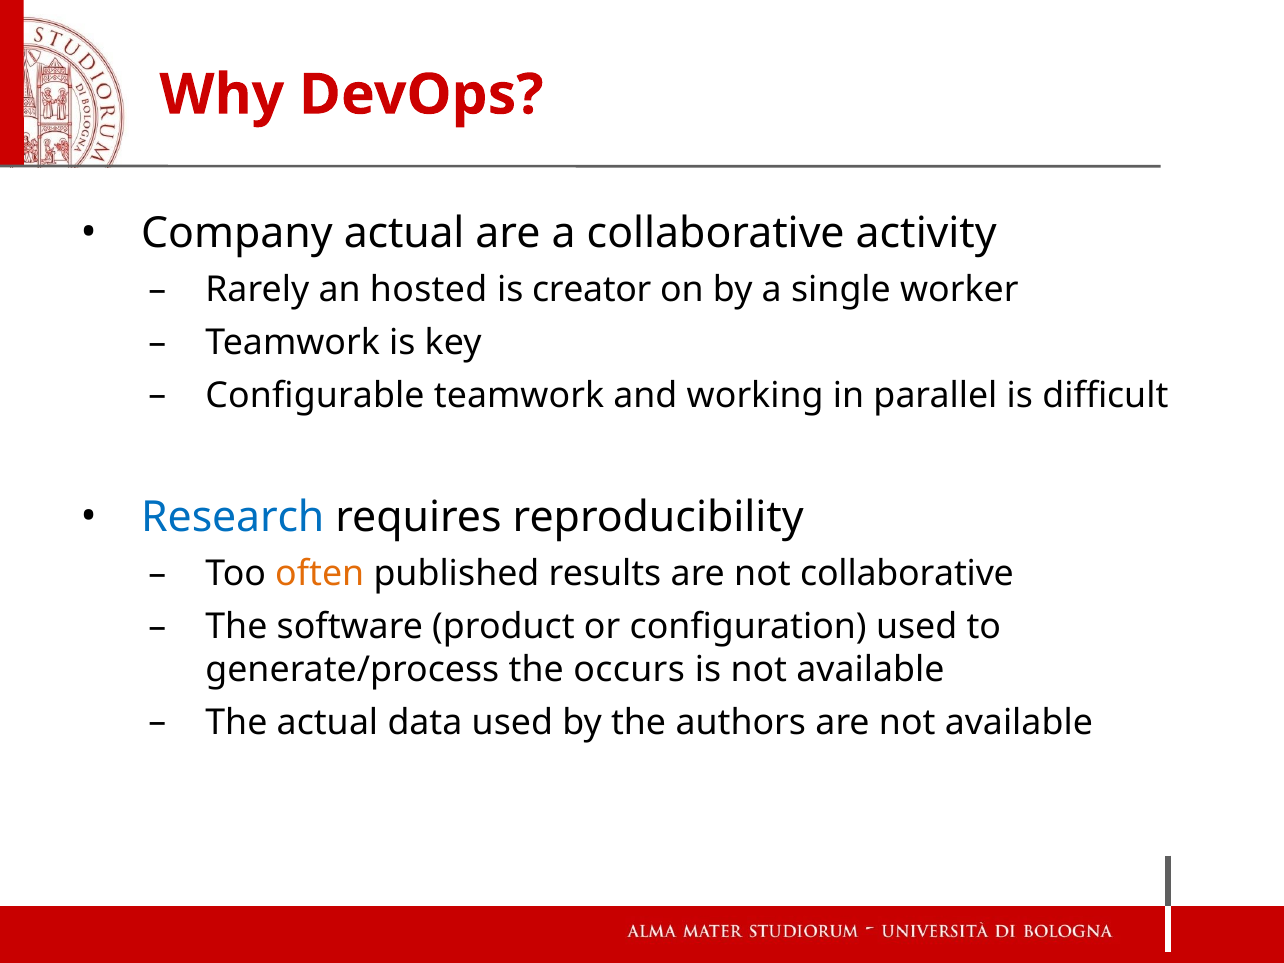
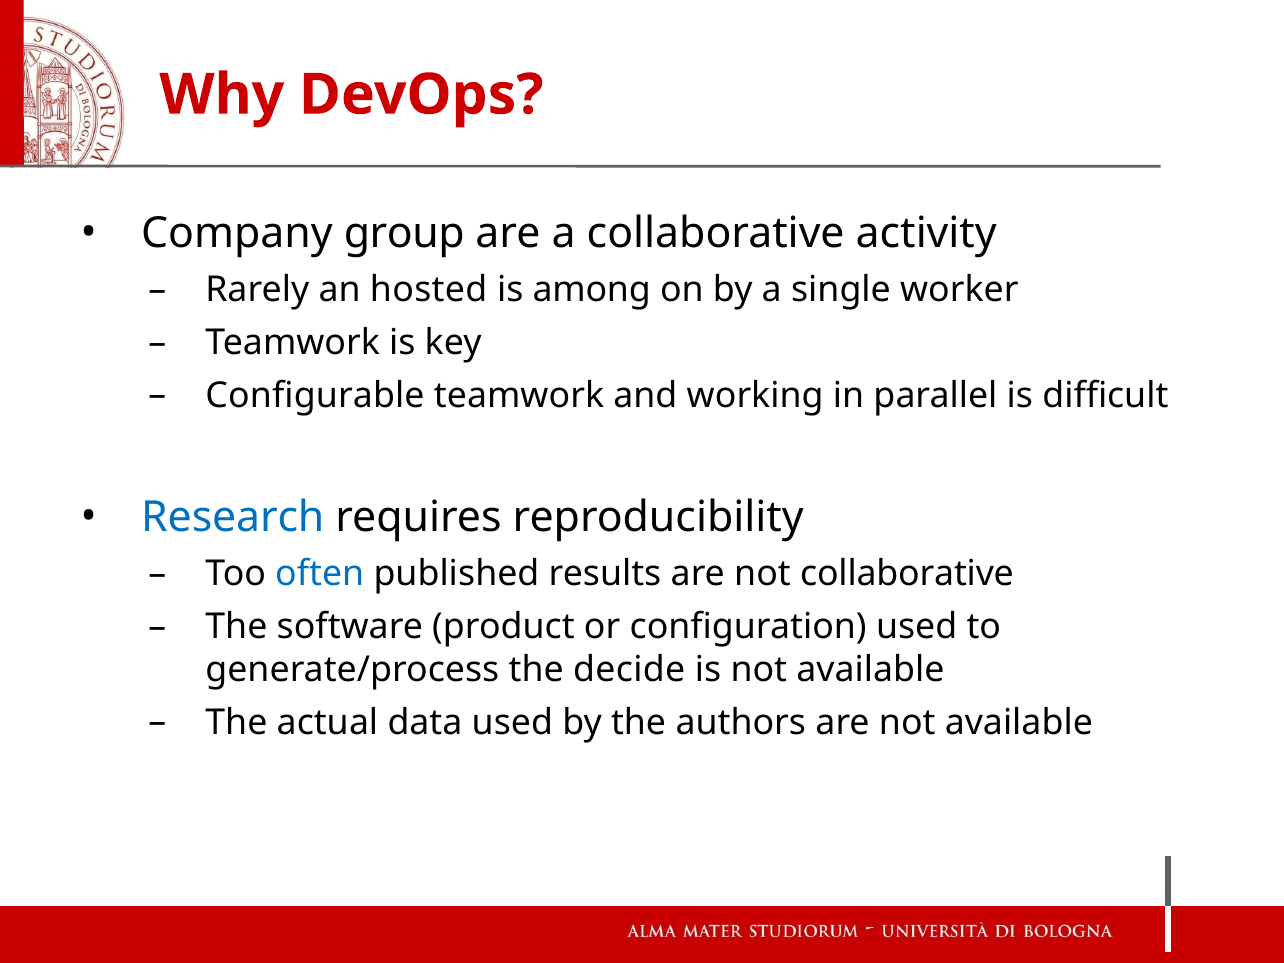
Company actual: actual -> group
creator: creator -> among
often colour: orange -> blue
occurs: occurs -> decide
